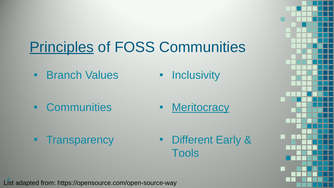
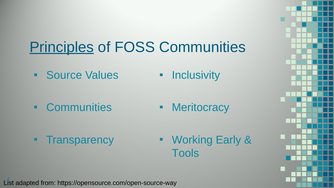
Branch: Branch -> Source
Meritocracy underline: present -> none
Different: Different -> Working
